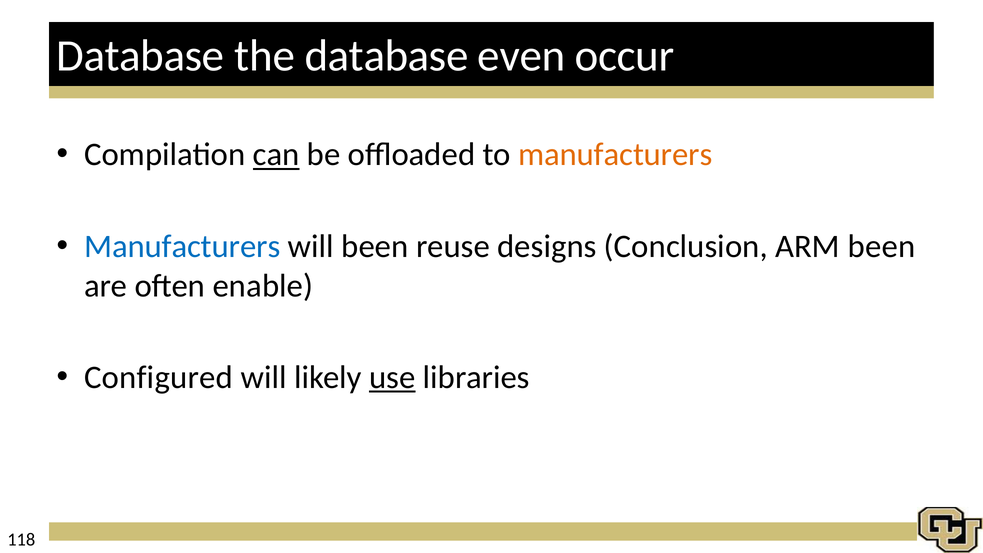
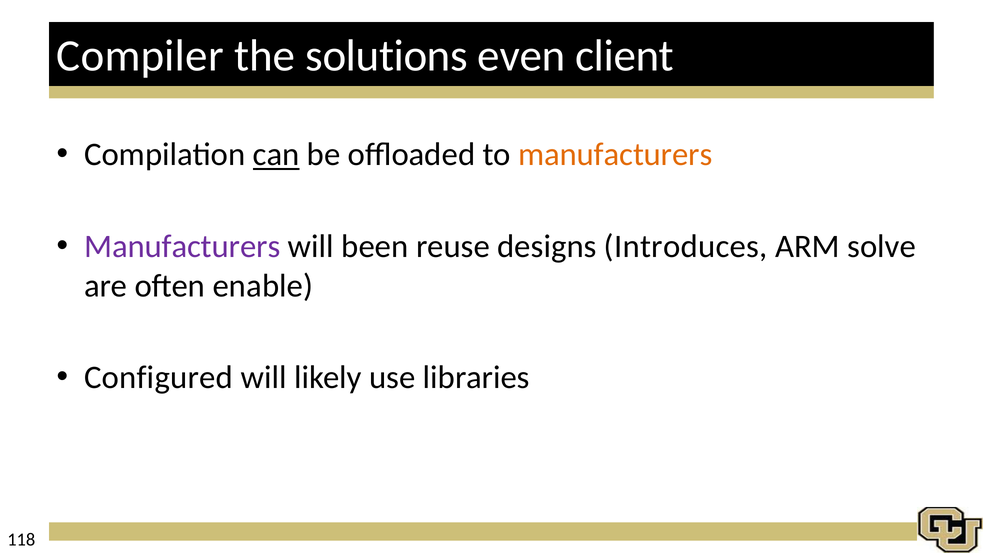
Database at (140, 56): Database -> Compiler
the database: database -> solutions
occur: occur -> client
Manufacturers at (182, 246) colour: blue -> purple
Conclusion: Conclusion -> Introduces
ARM been: been -> solve
use underline: present -> none
